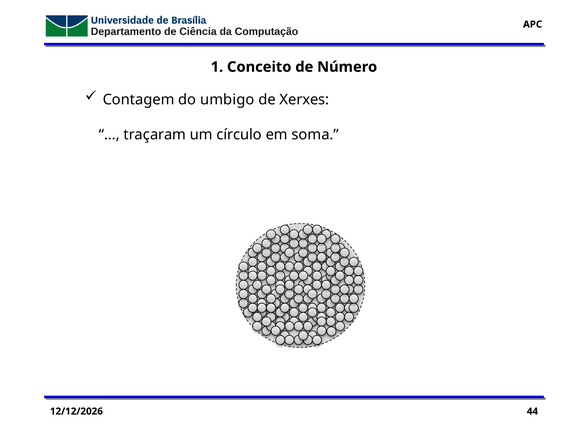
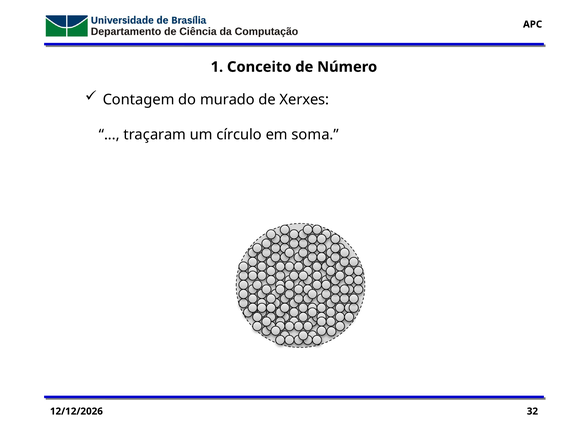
umbigo: umbigo -> murado
44: 44 -> 32
